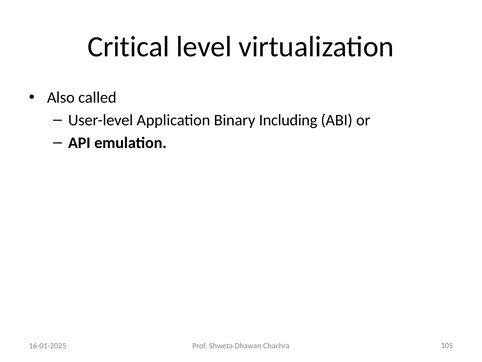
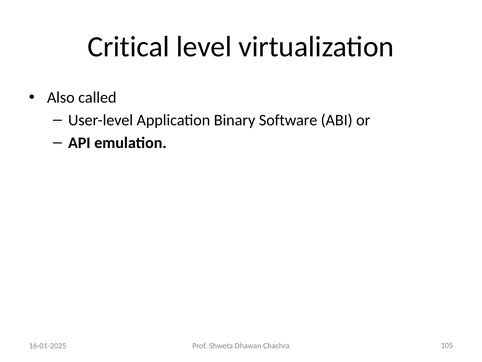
Including: Including -> Software
